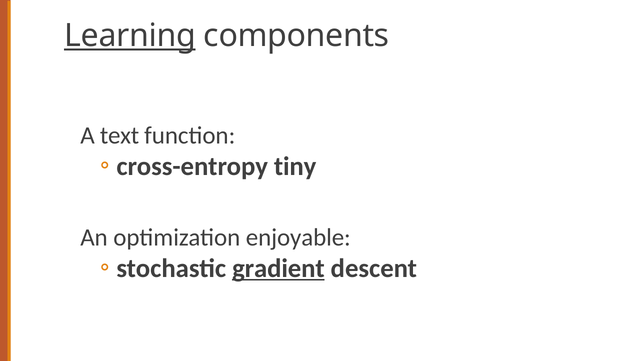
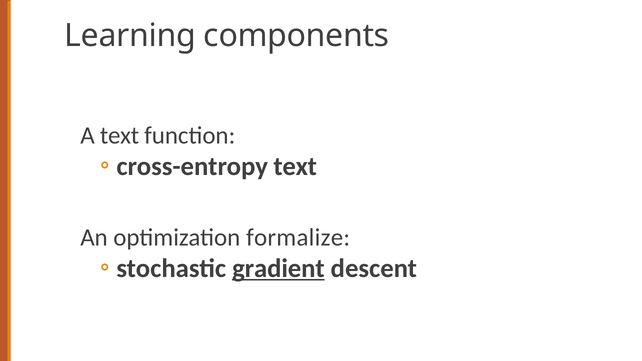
Learning underline: present -> none
tiny at (295, 166): tiny -> text
enjoyable: enjoyable -> formalize
